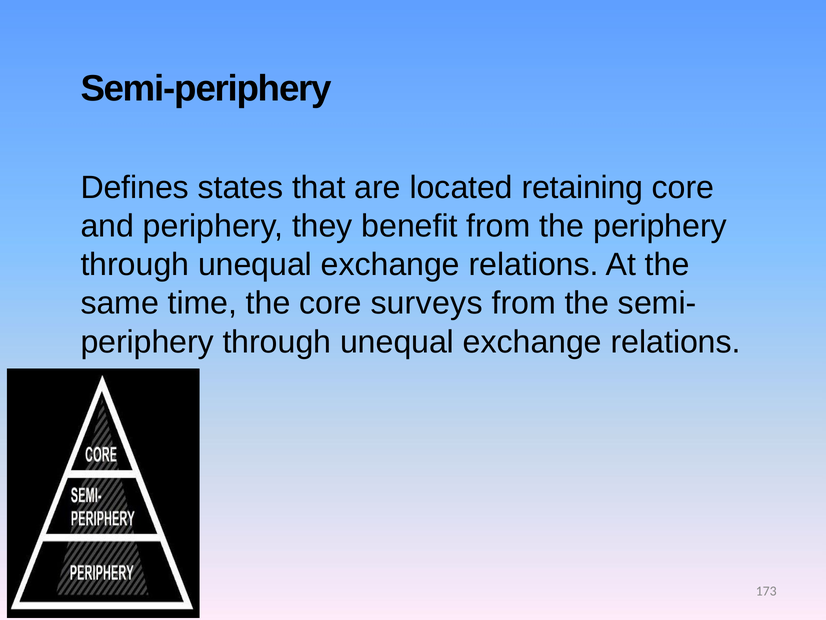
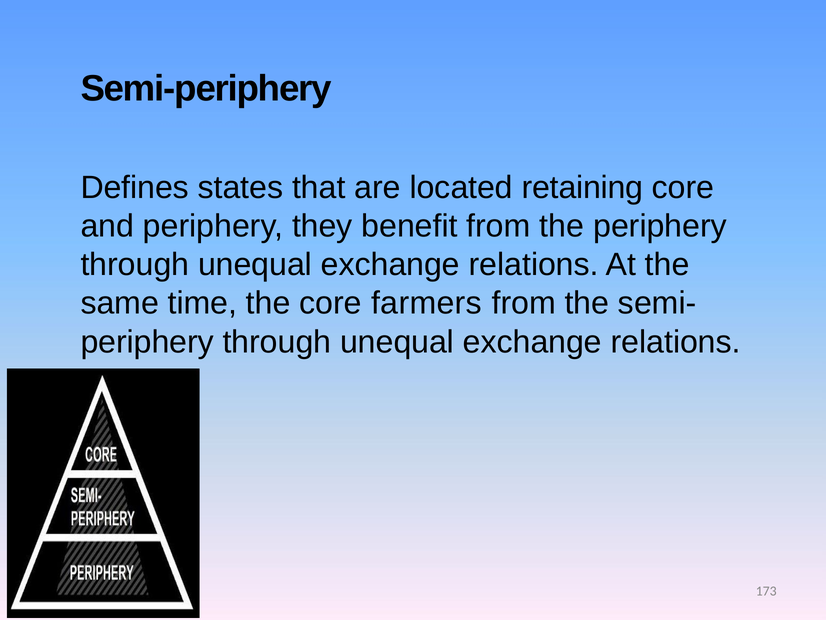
surveys: surveys -> farmers
